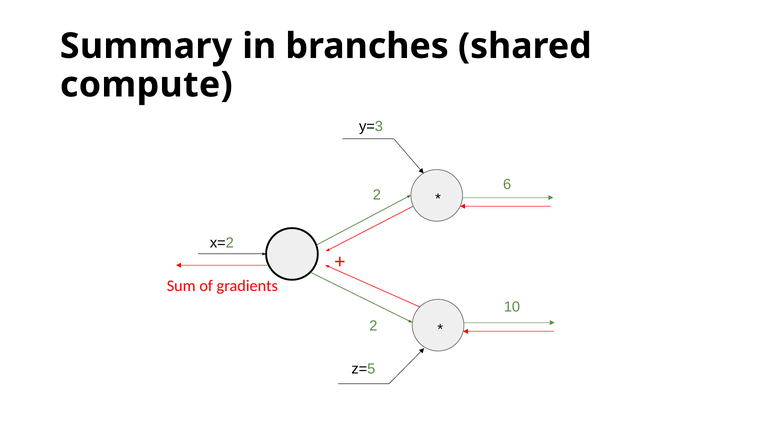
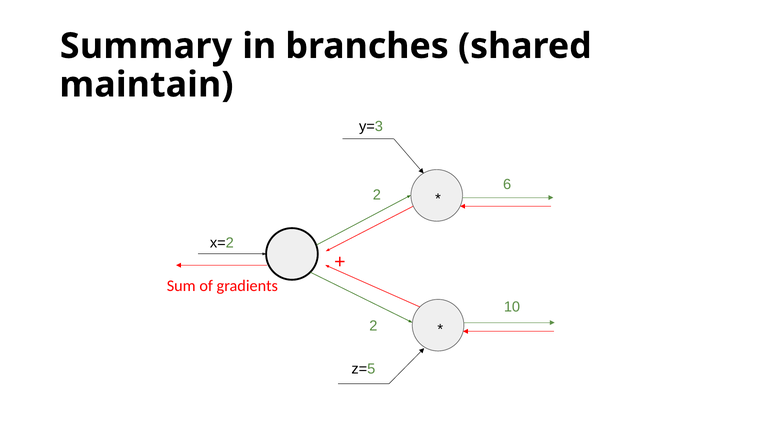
compute: compute -> maintain
